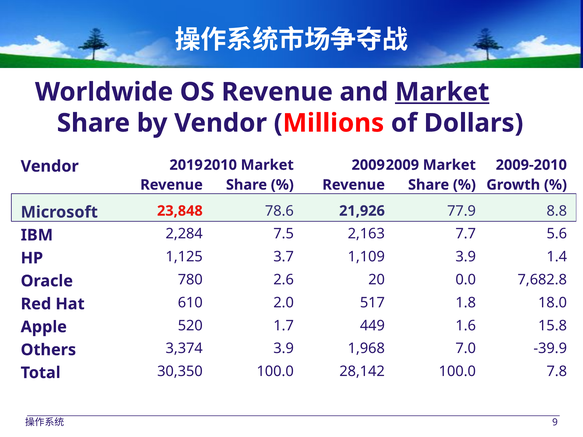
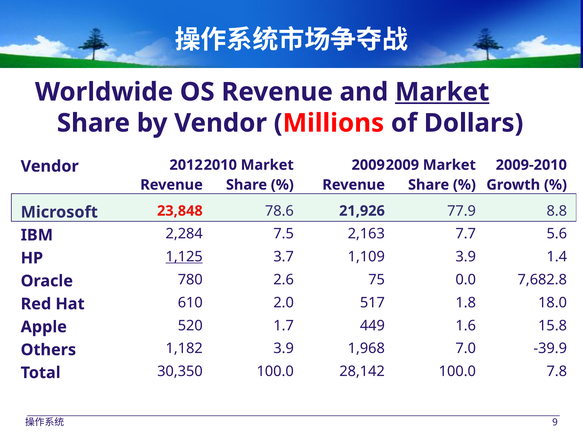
2019: 2019 -> 2012
1,125 underline: none -> present
20: 20 -> 75
3,374: 3,374 -> 1,182
